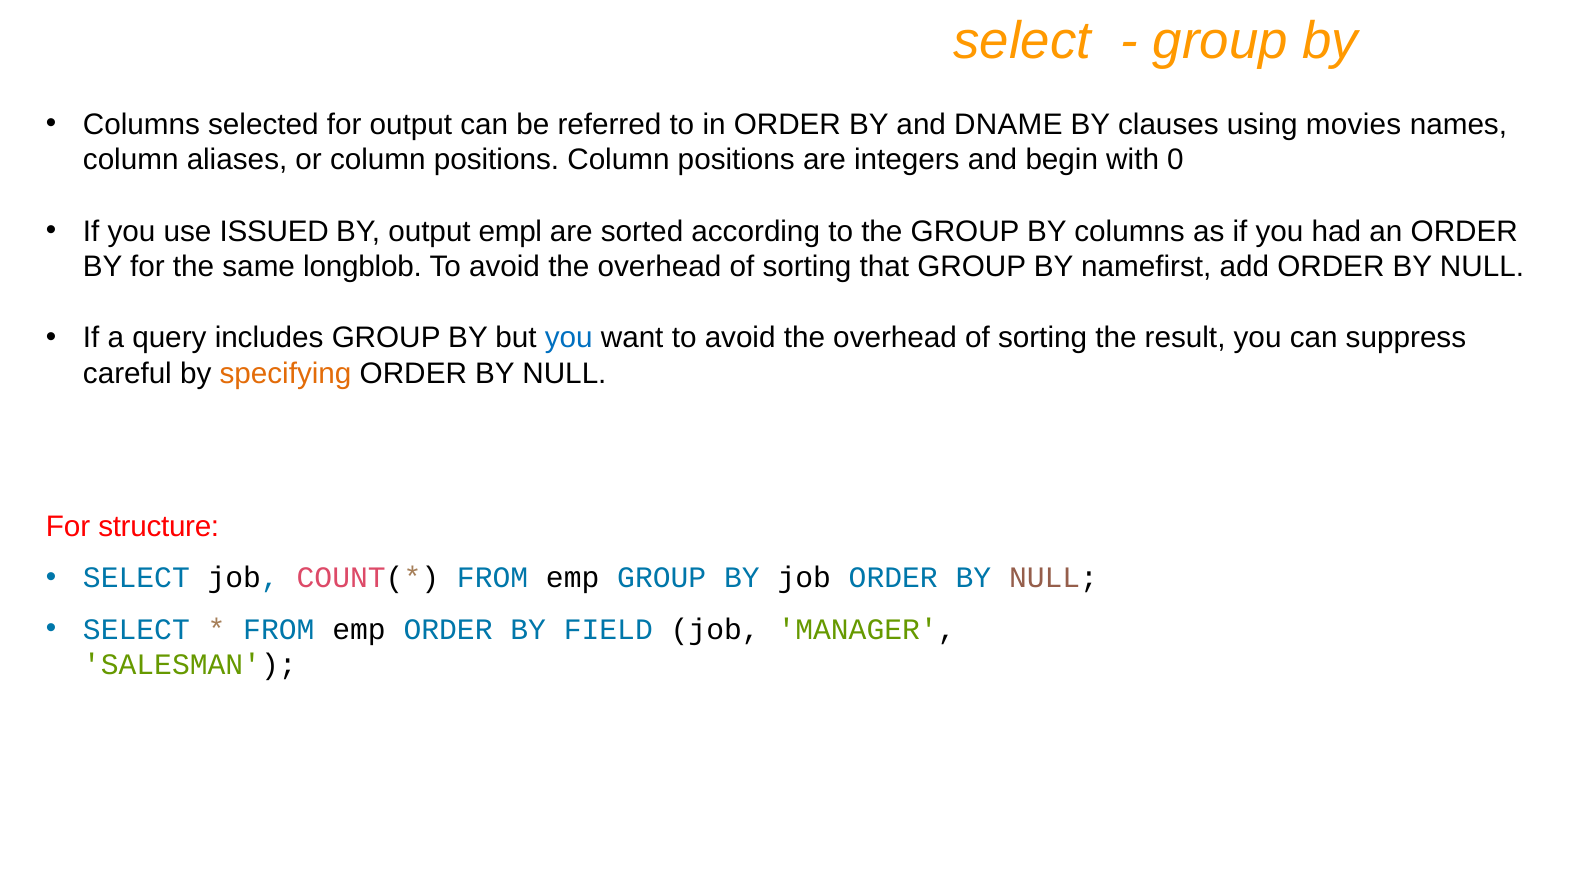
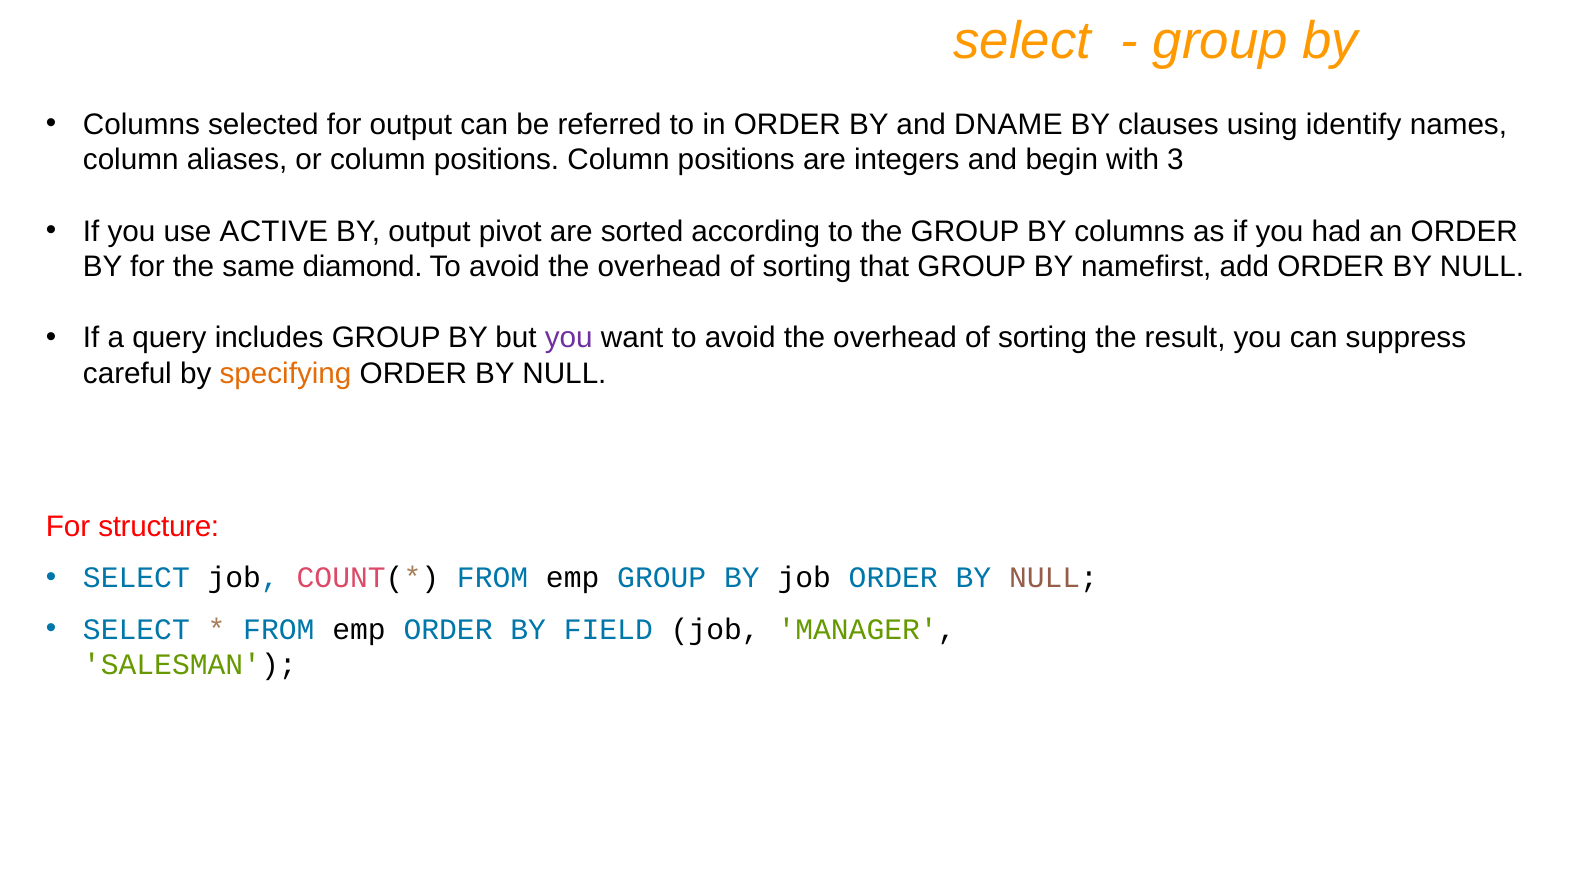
movies: movies -> identify
0: 0 -> 3
ISSUED: ISSUED -> ACTIVE
empl: empl -> pivot
longblob: longblob -> diamond
you at (569, 338) colour: blue -> purple
